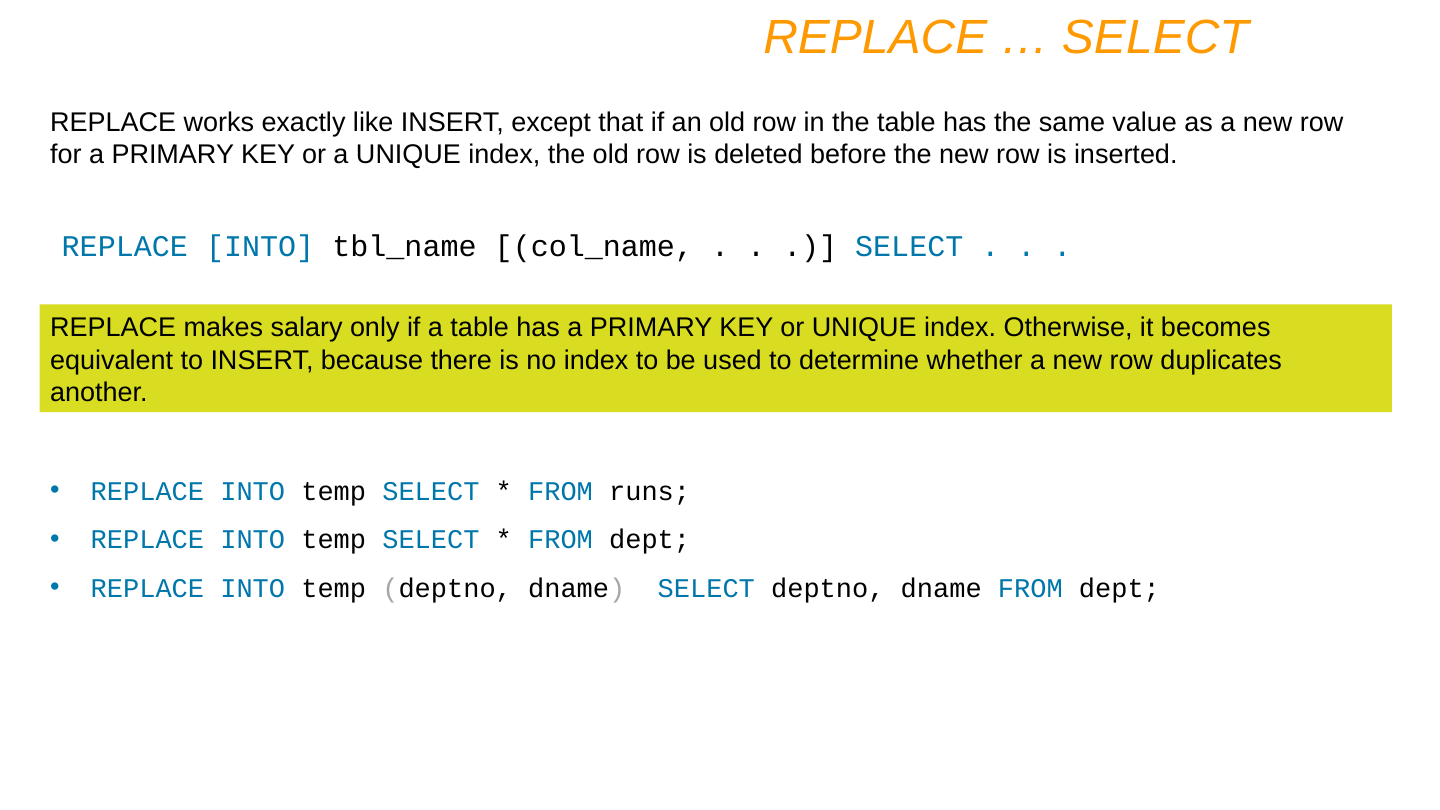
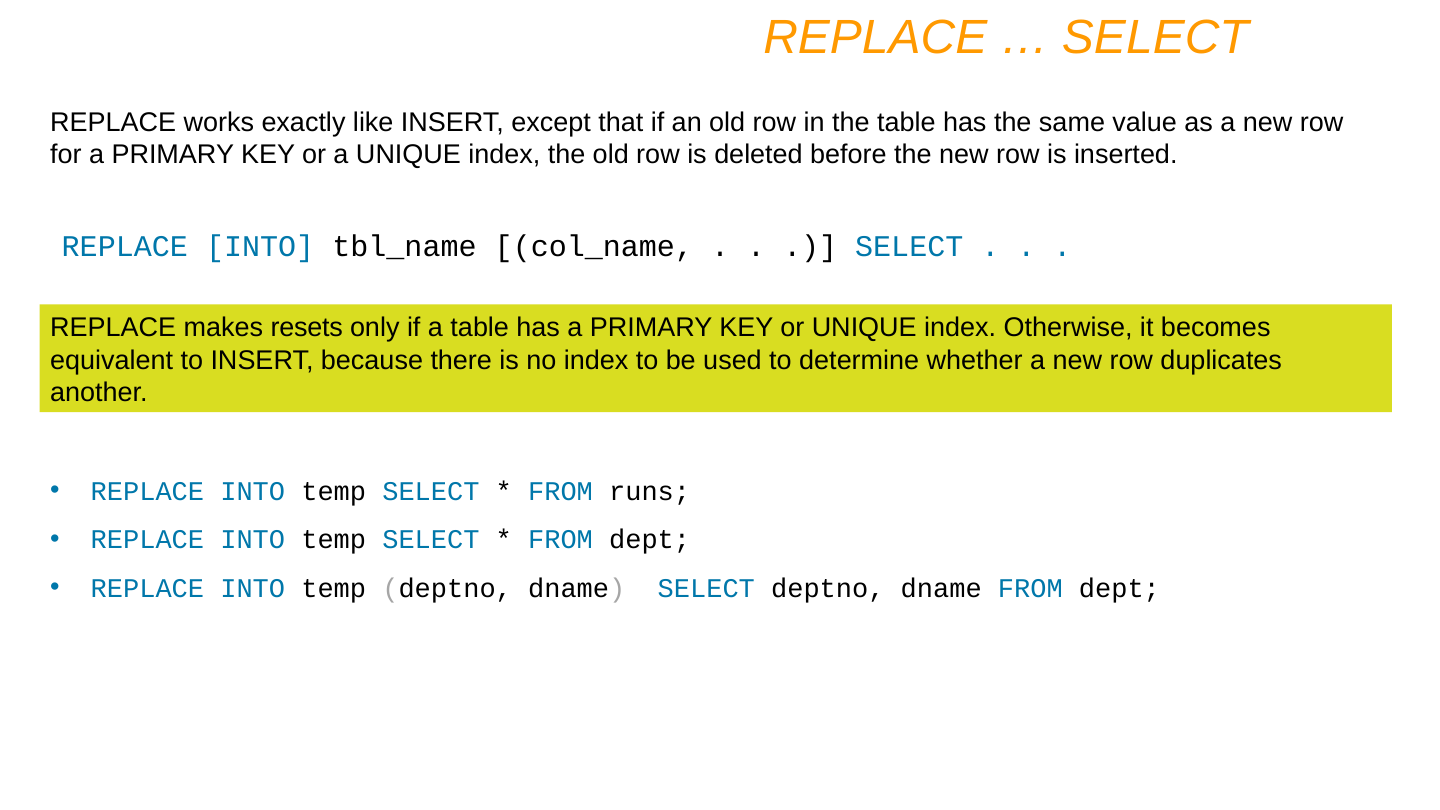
salary: salary -> resets
